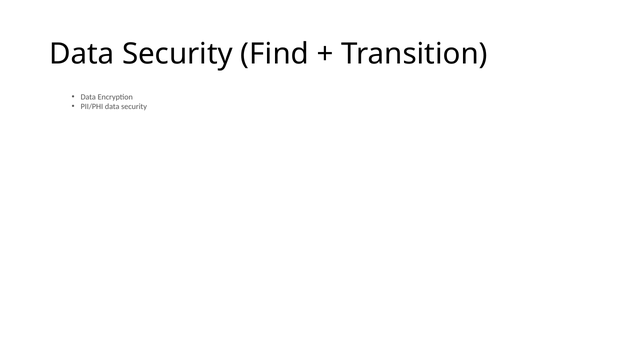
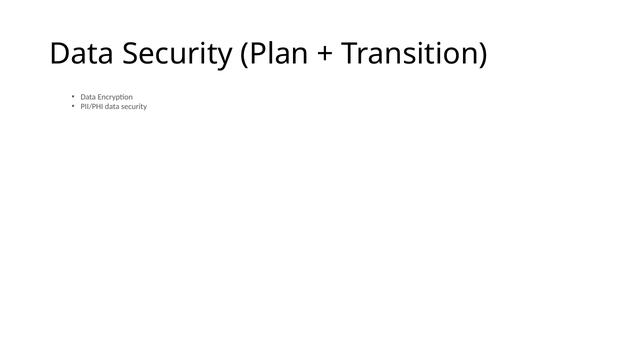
Find: Find -> Plan
